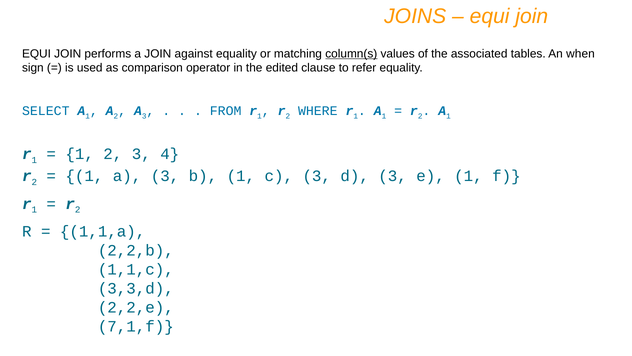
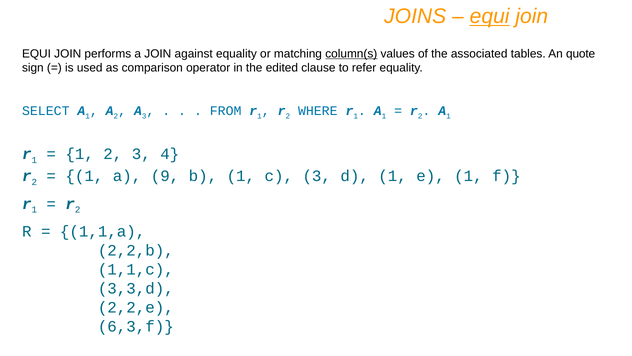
equi at (490, 16) underline: none -> present
when: when -> quote
1 a 3: 3 -> 9
d 3: 3 -> 1
7,1,f: 7,1,f -> 6,3,f
